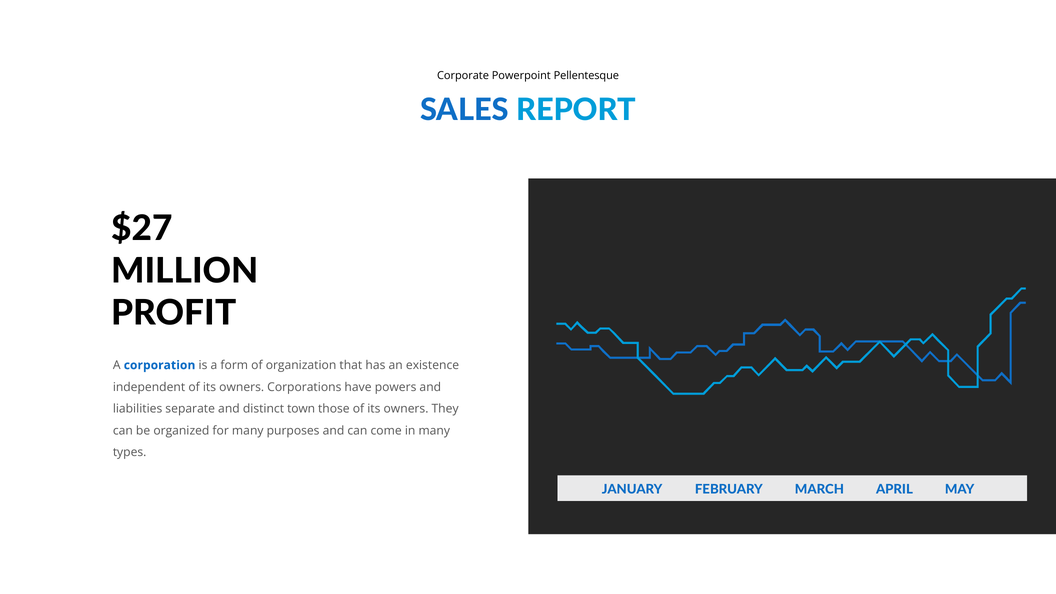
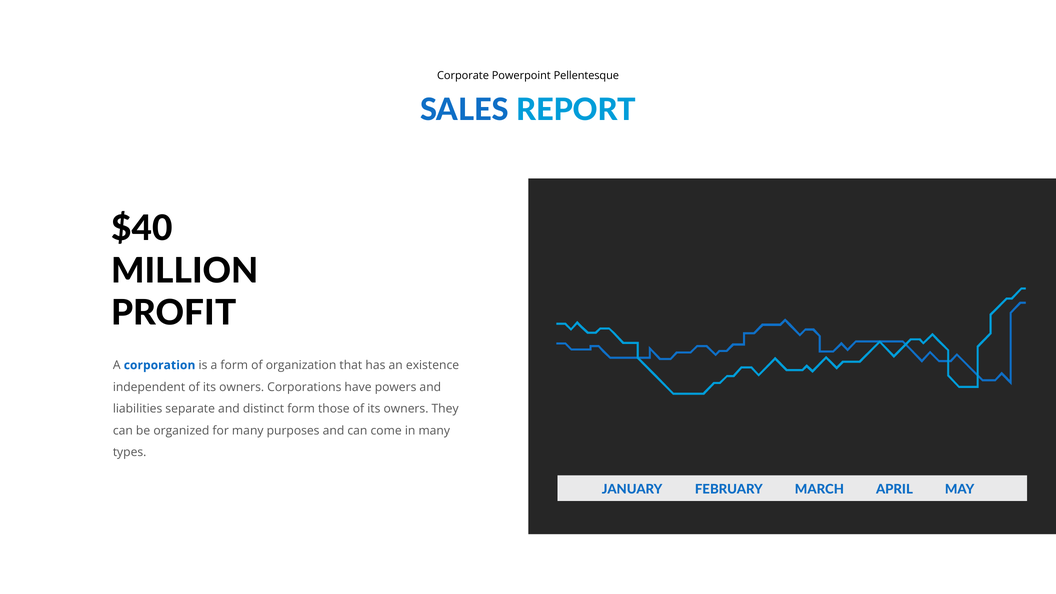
$27: $27 -> $40
distinct town: town -> form
